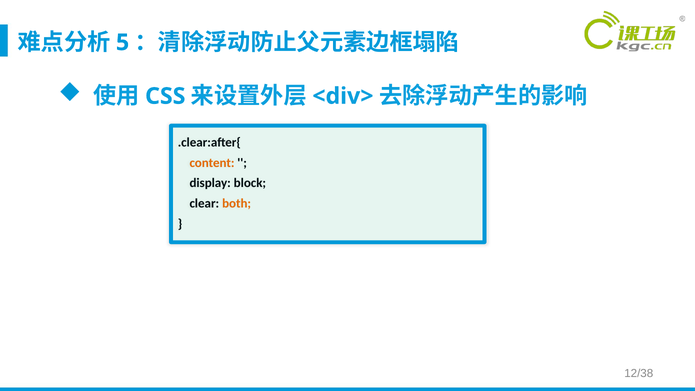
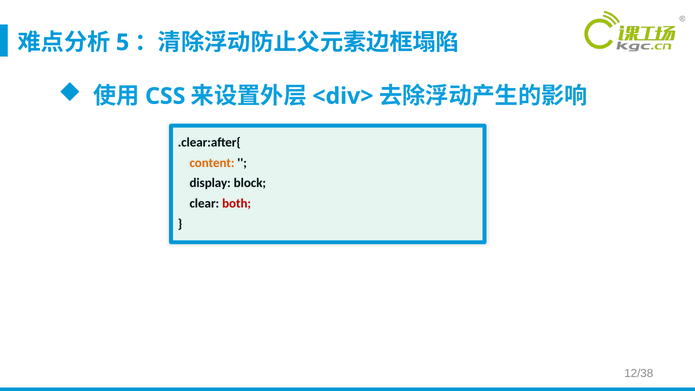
both colour: orange -> red
